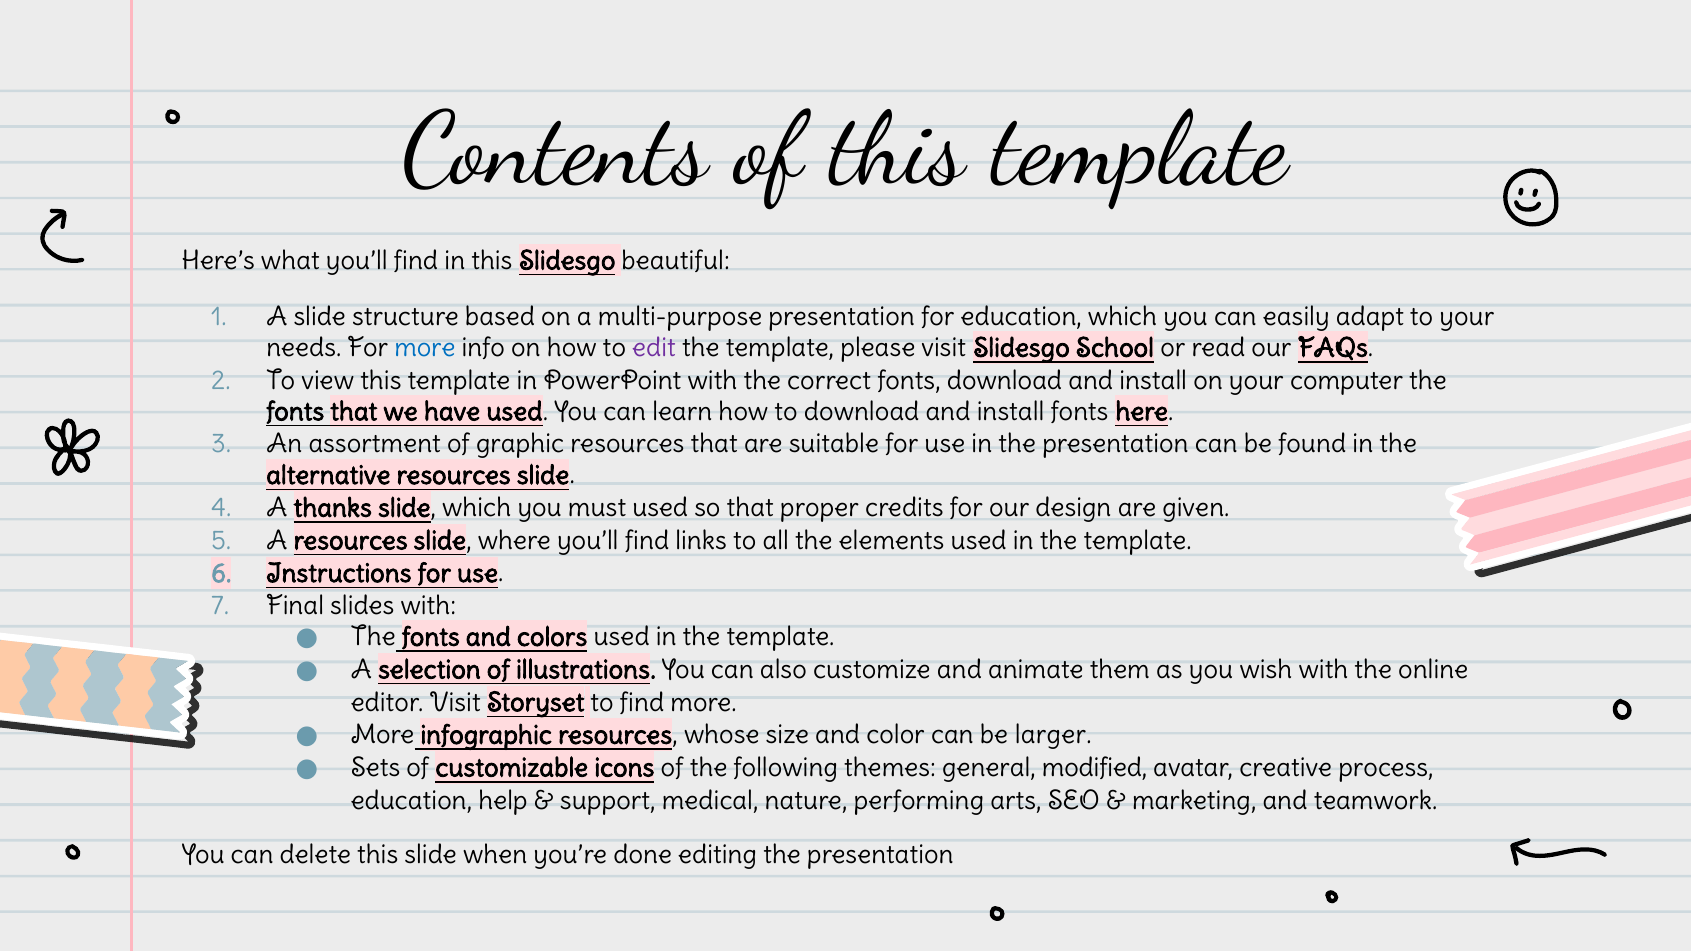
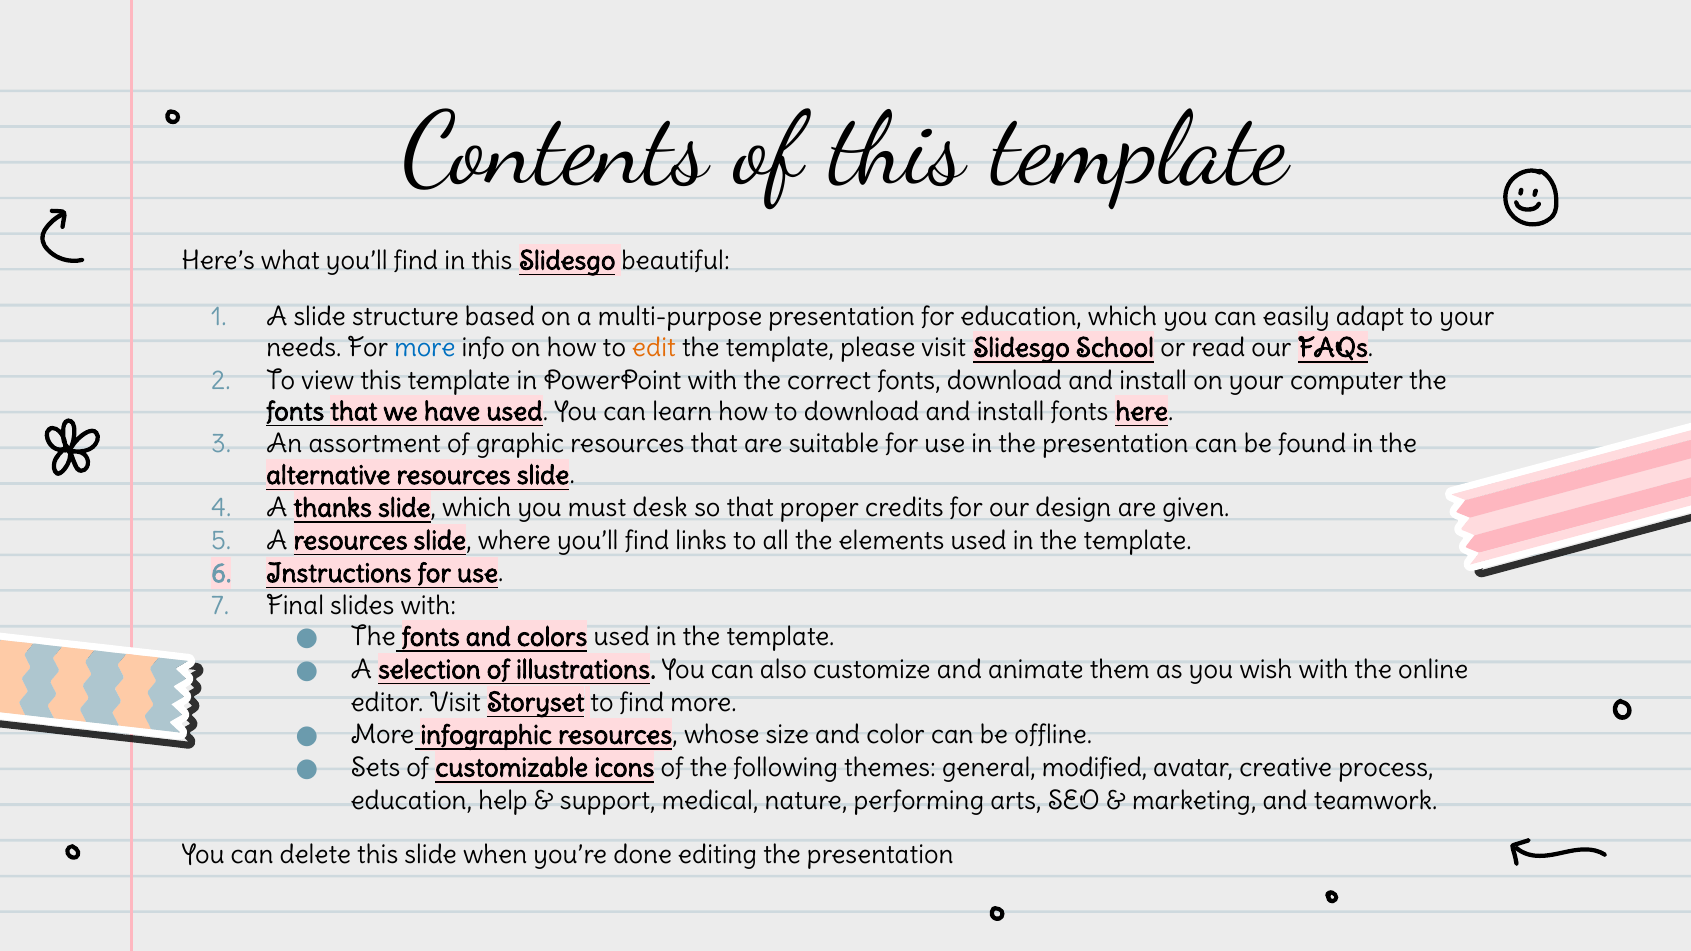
edit colour: purple -> orange
must used: used -> desk
larger: larger -> offline
